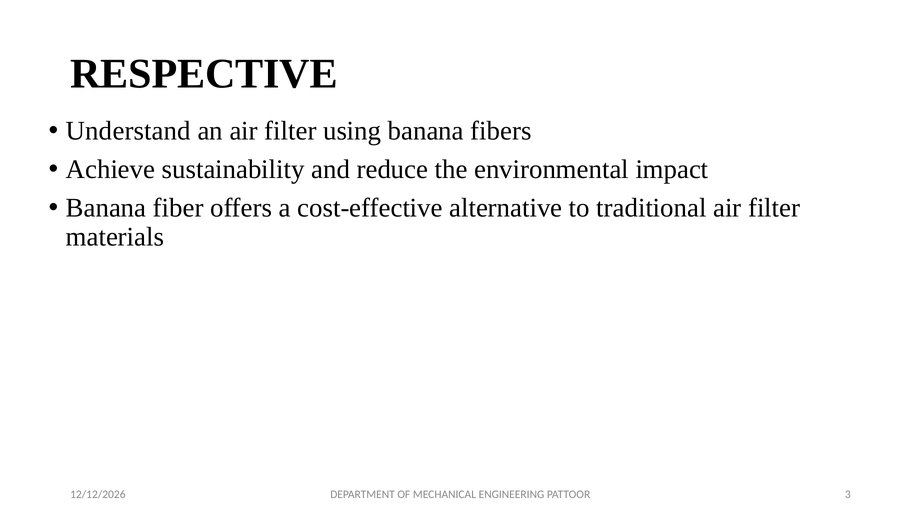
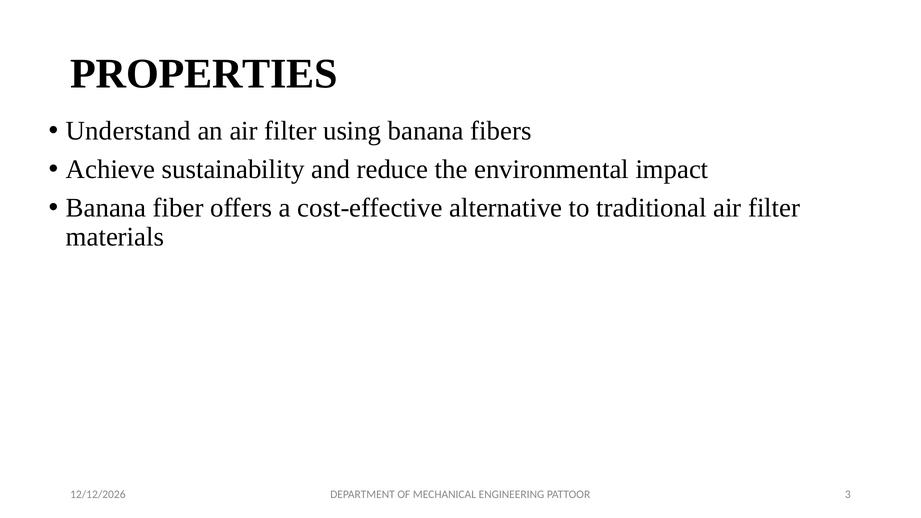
RESPECTIVE: RESPECTIVE -> PROPERTIES
